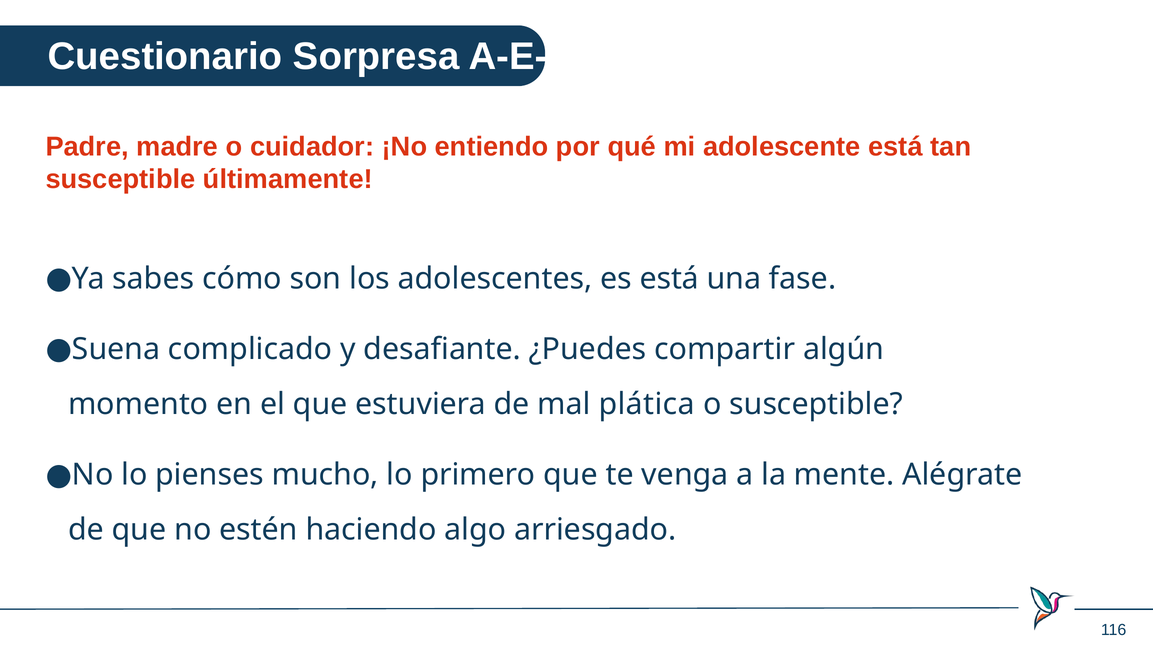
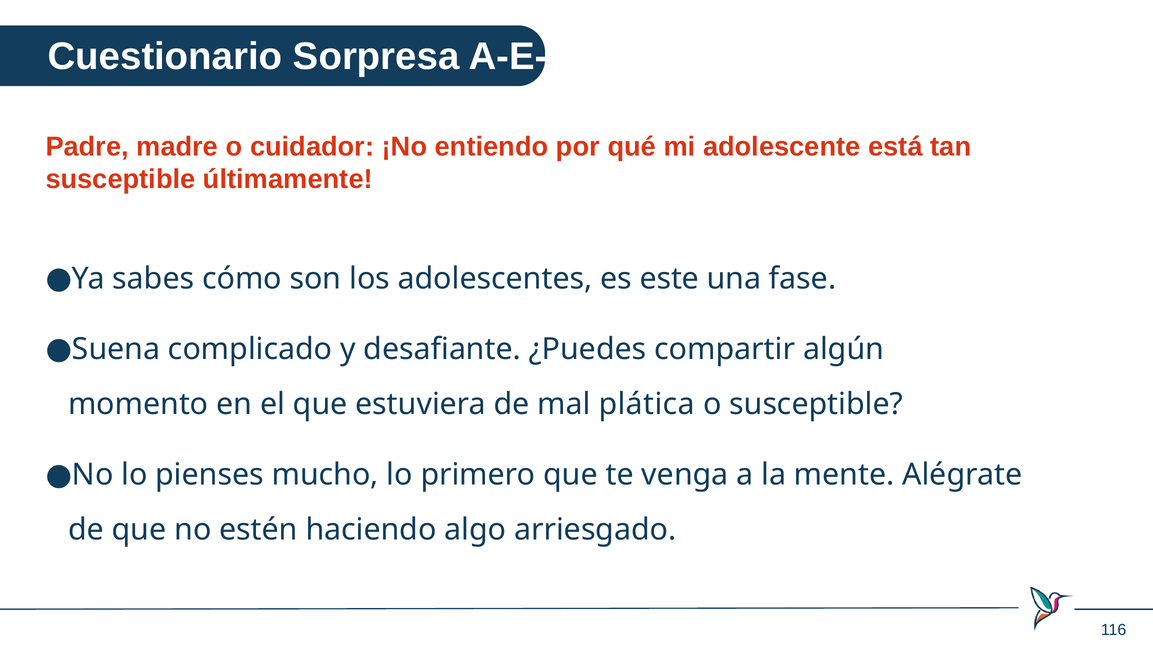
es está: está -> este
